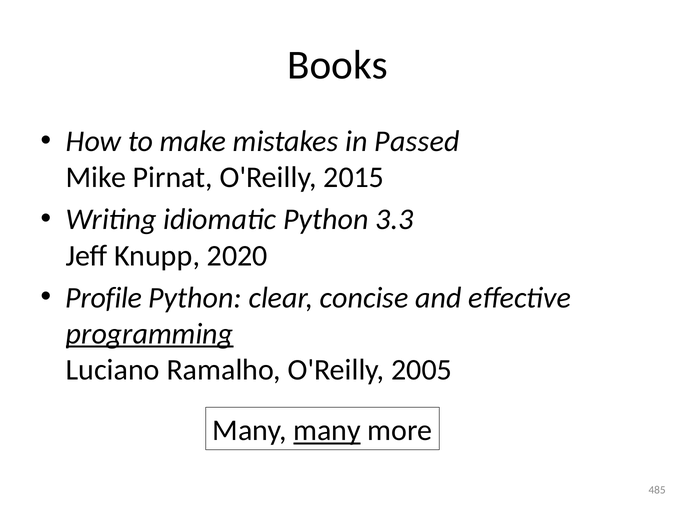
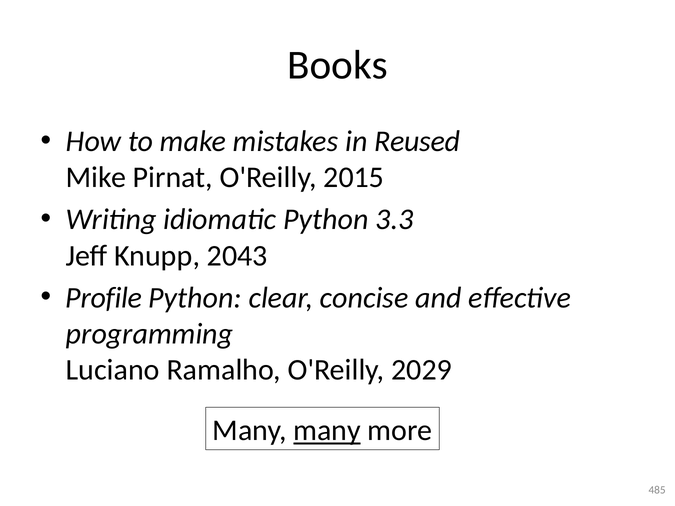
Passed: Passed -> Reused
2020: 2020 -> 2043
programming underline: present -> none
2005: 2005 -> 2029
